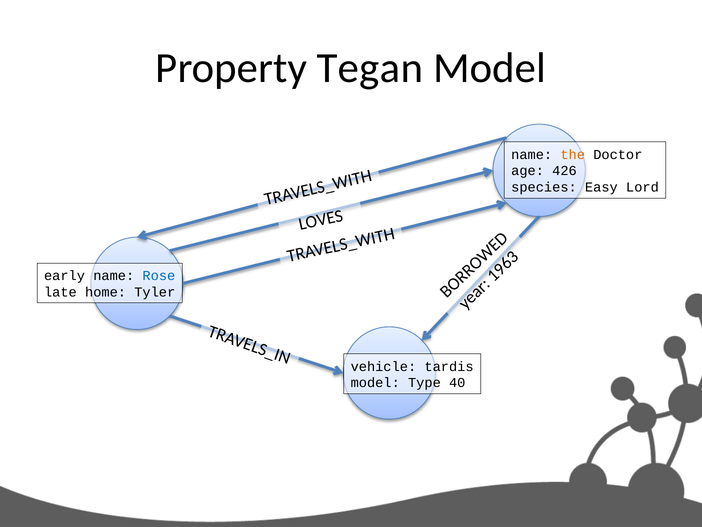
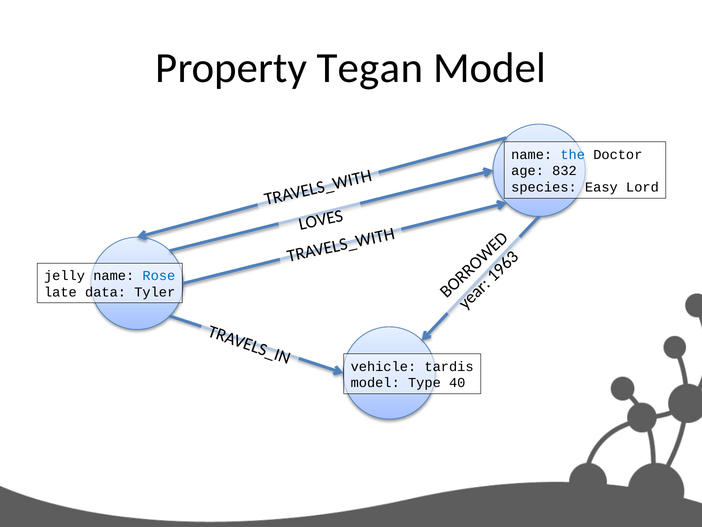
the colour: orange -> blue
426: 426 -> 832
early: early -> jelly
home: home -> data
